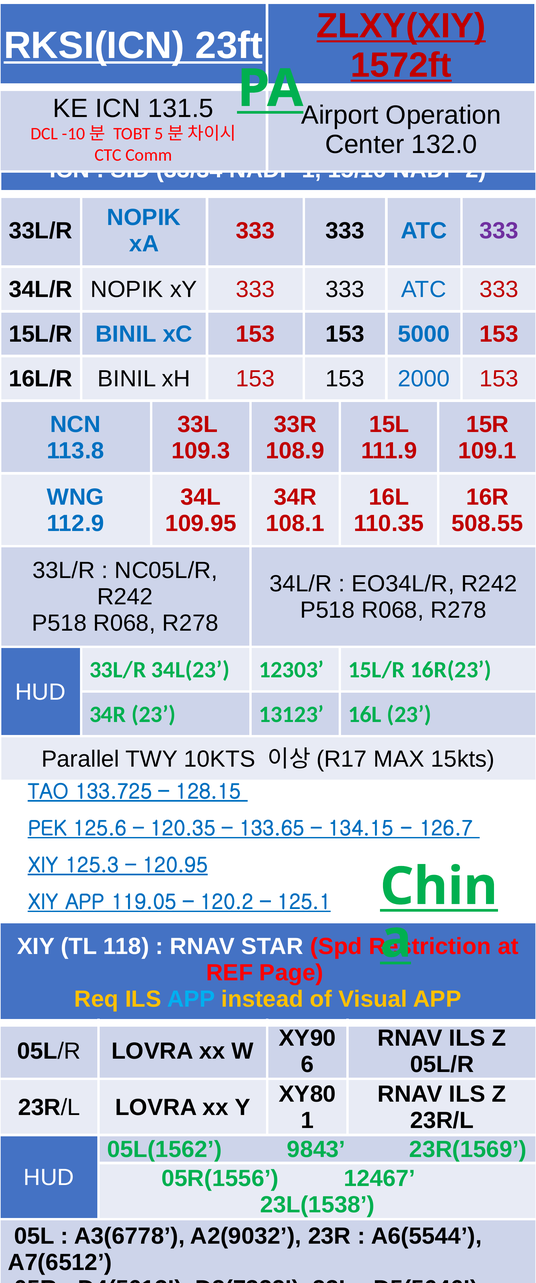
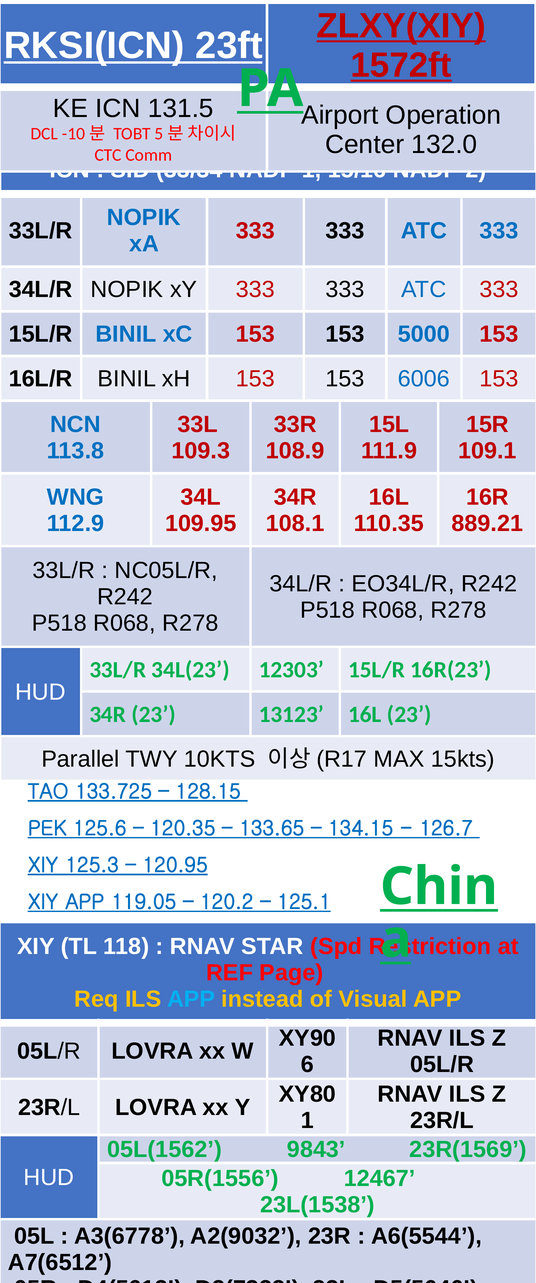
333 at (499, 231) colour: purple -> blue
2000: 2000 -> 6006
508.55: 508.55 -> 889.21
